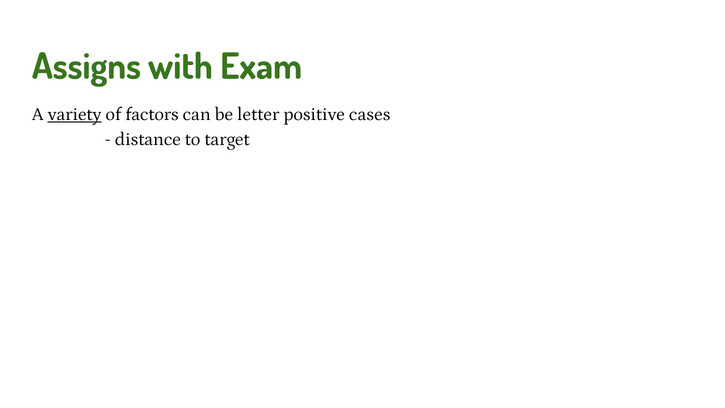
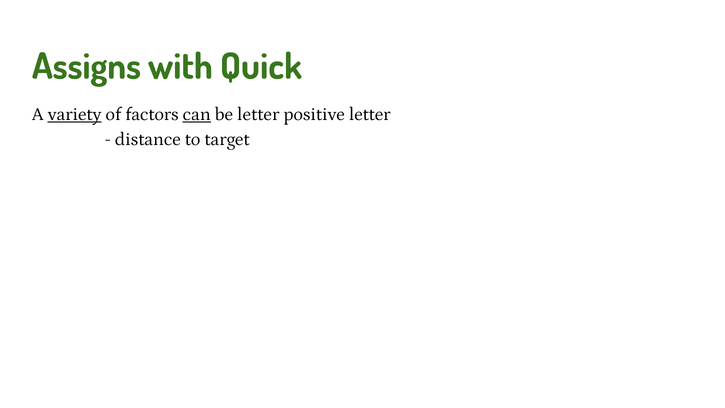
Exam: Exam -> Quick
can underline: none -> present
positive cases: cases -> letter
